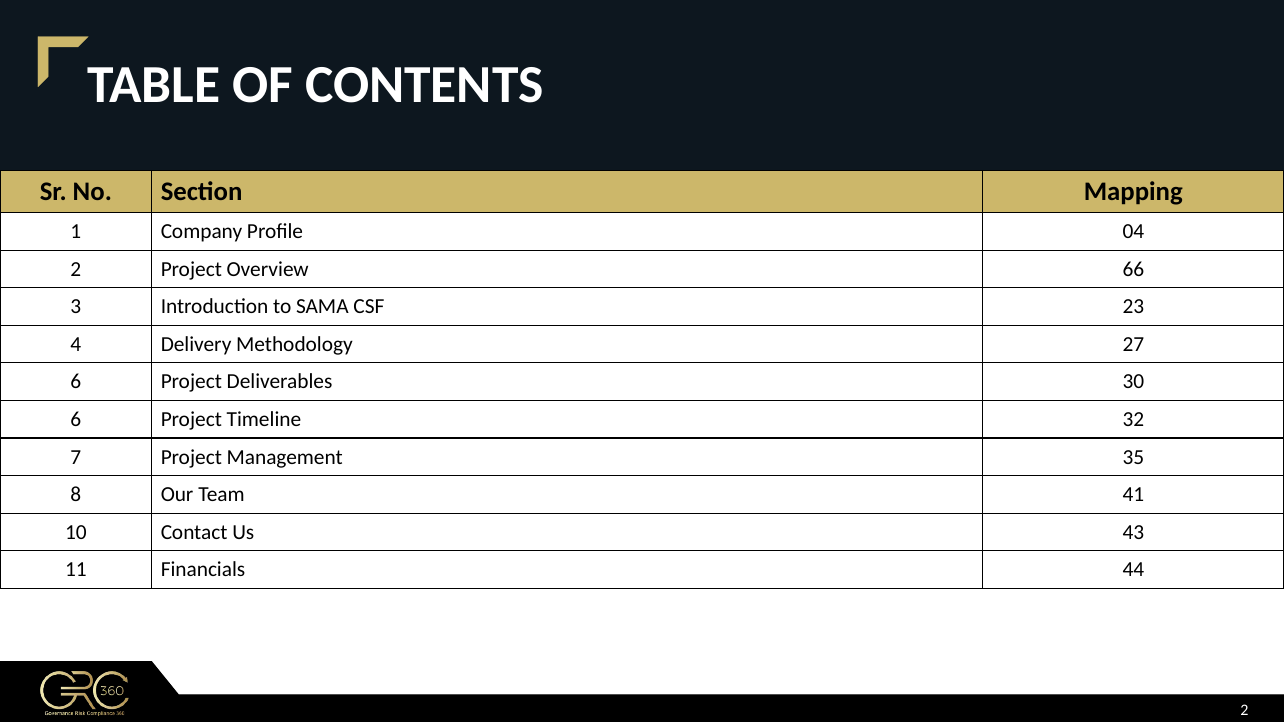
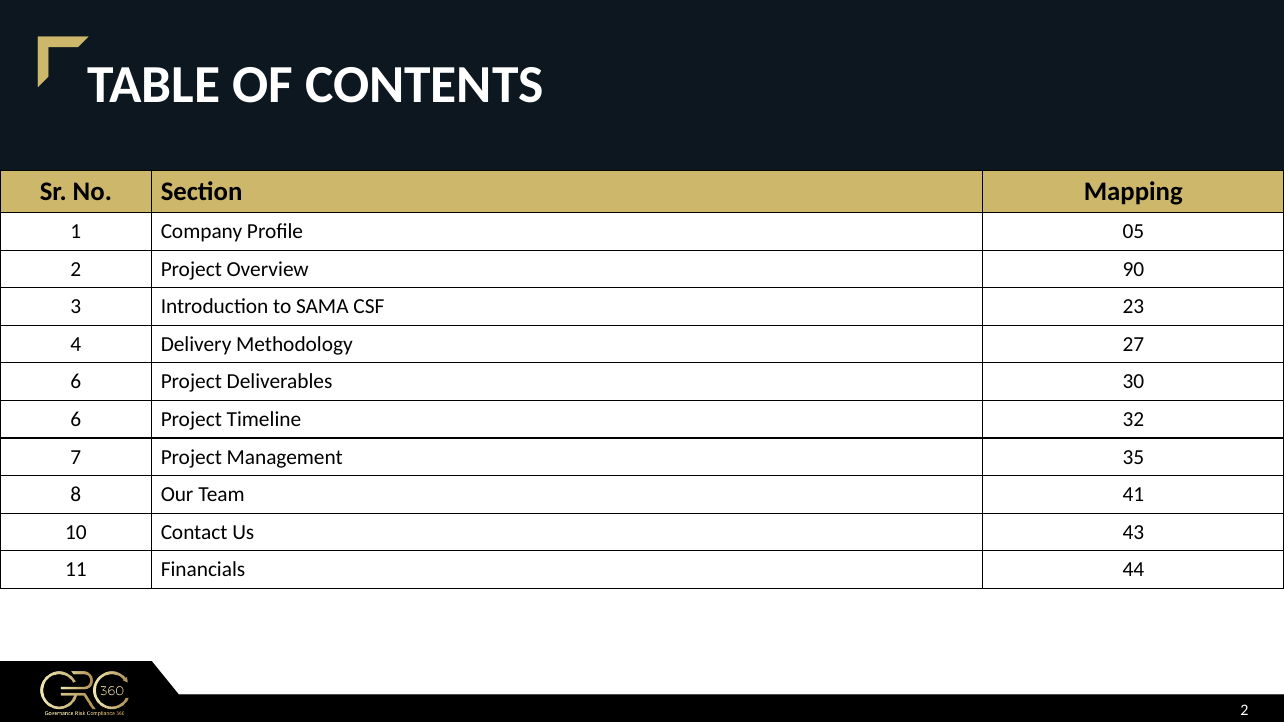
04: 04 -> 05
66: 66 -> 90
